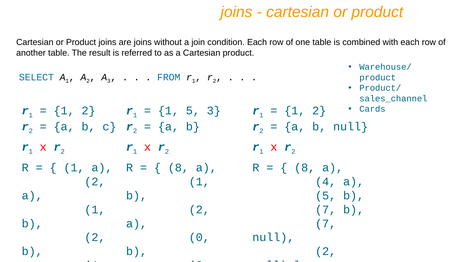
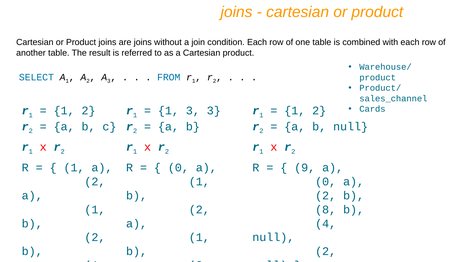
1 5: 5 -> 3
8 at (178, 167): 8 -> 0
8 at (305, 167): 8 -> 9
4 at (326, 181): 4 -> 0
5 at (326, 195): 5 -> 2
7 at (326, 209): 7 -> 8
7 at (326, 223): 7 -> 4
0 at (199, 237): 0 -> 1
